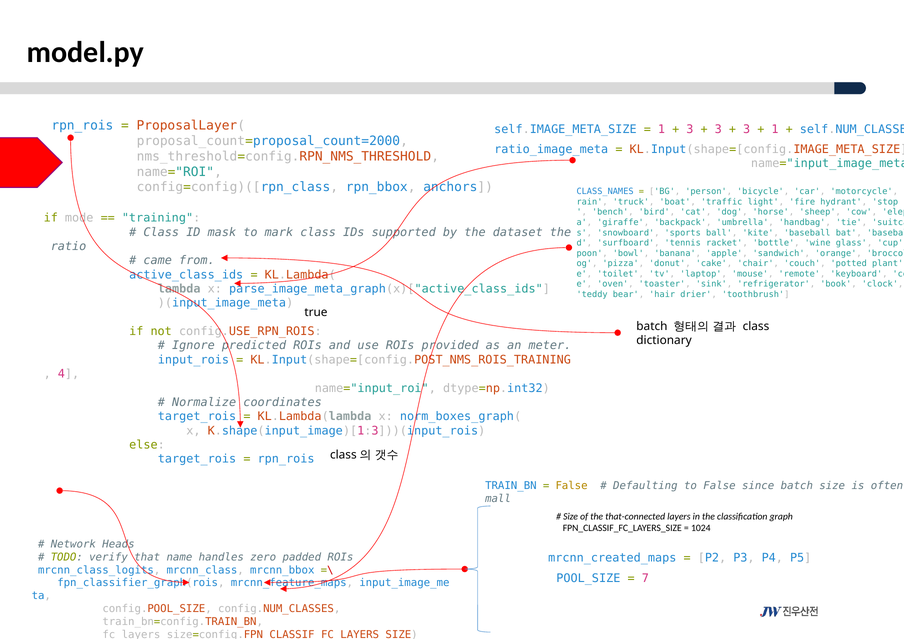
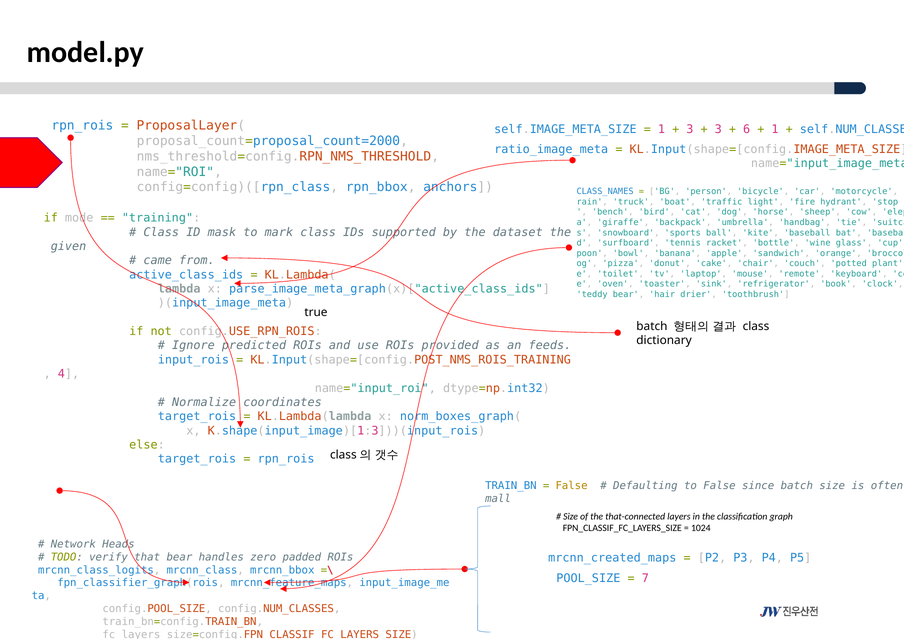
3 at (747, 130): 3 -> 6
ratio: ratio -> given
an meter: meter -> feeds
that name: name -> bear
